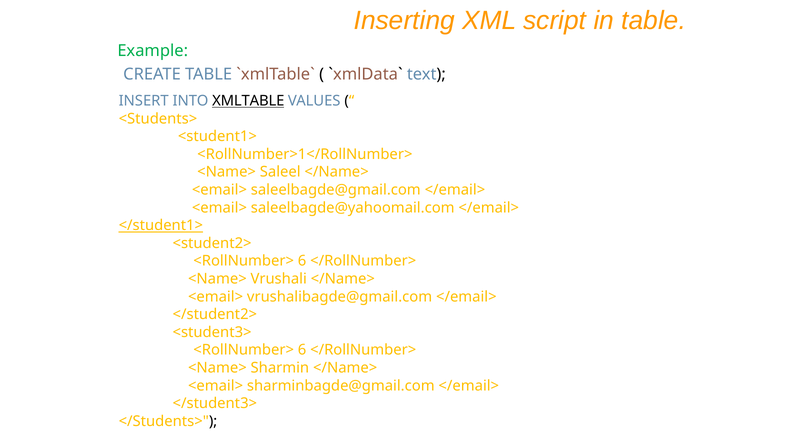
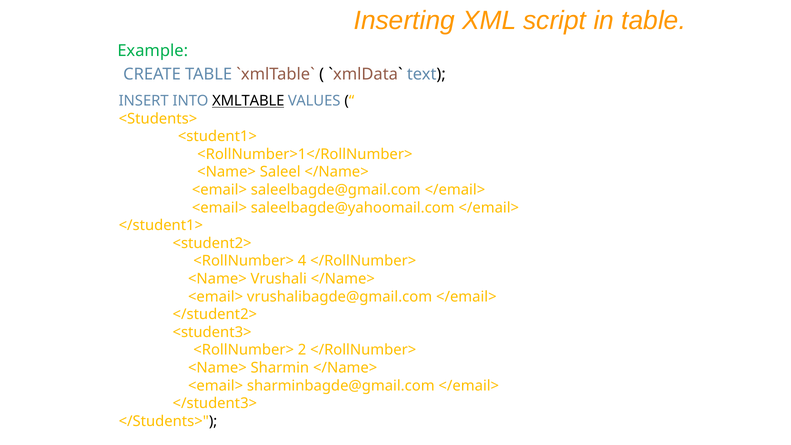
</student1> underline: present -> none
6 at (302, 261): 6 -> 4
6 at (302, 350): 6 -> 2
